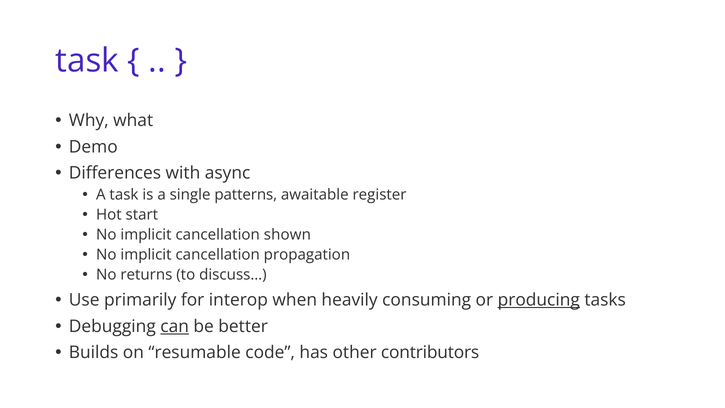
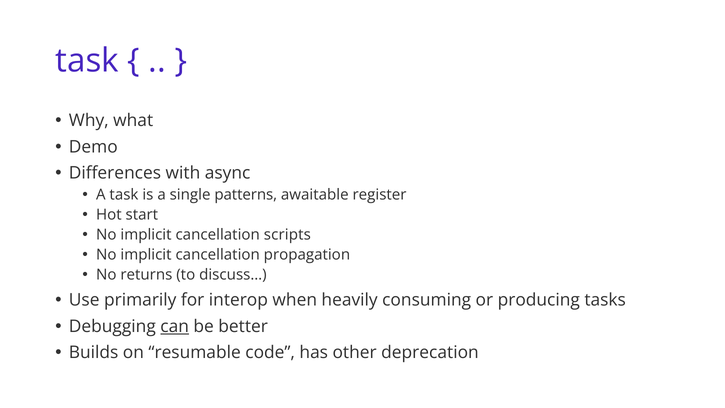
shown: shown -> scripts
producing underline: present -> none
contributors: contributors -> deprecation
